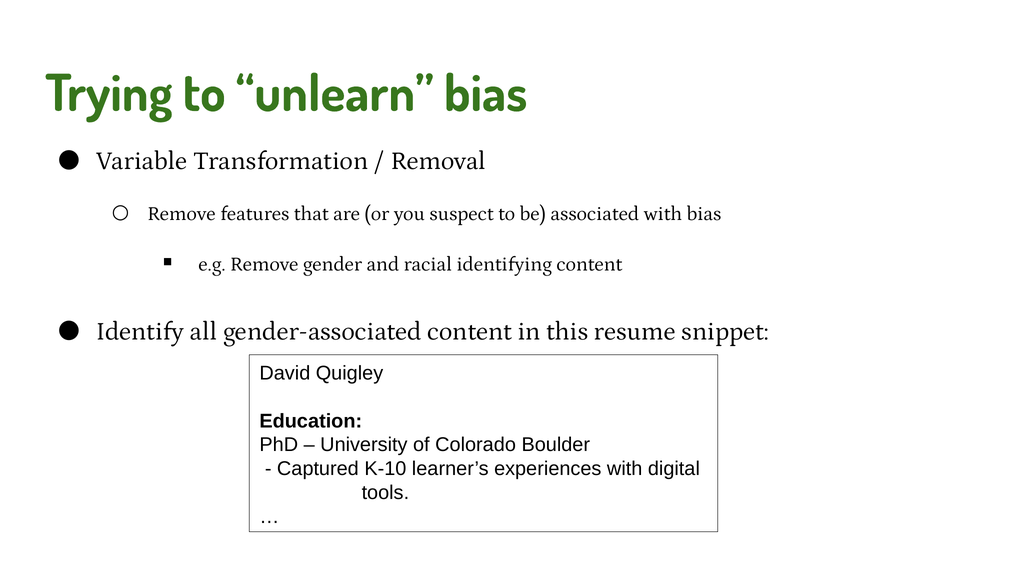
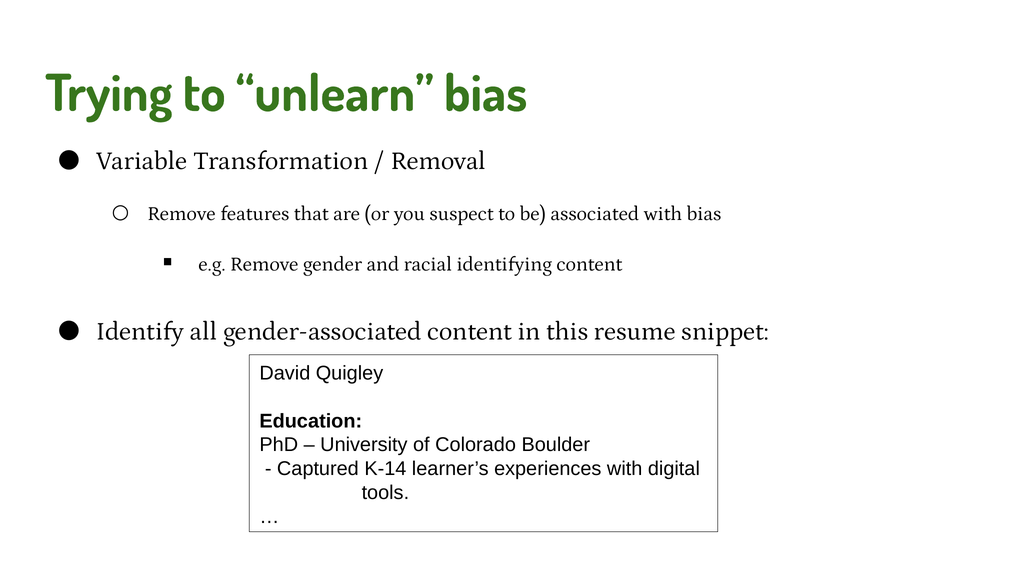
K-10: K-10 -> K-14
